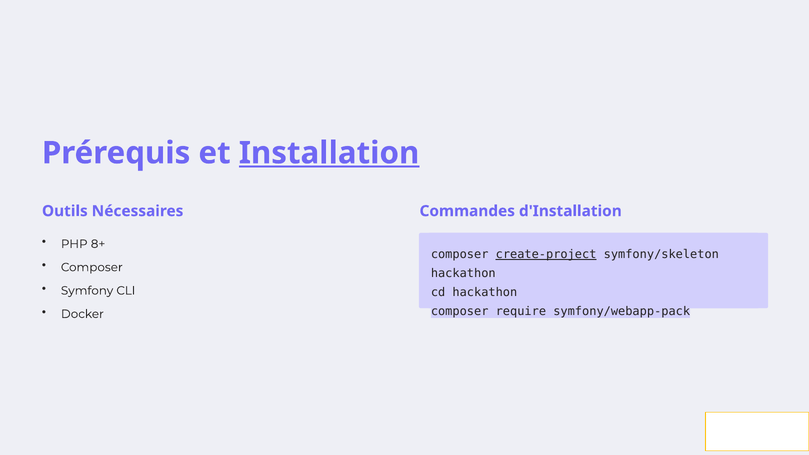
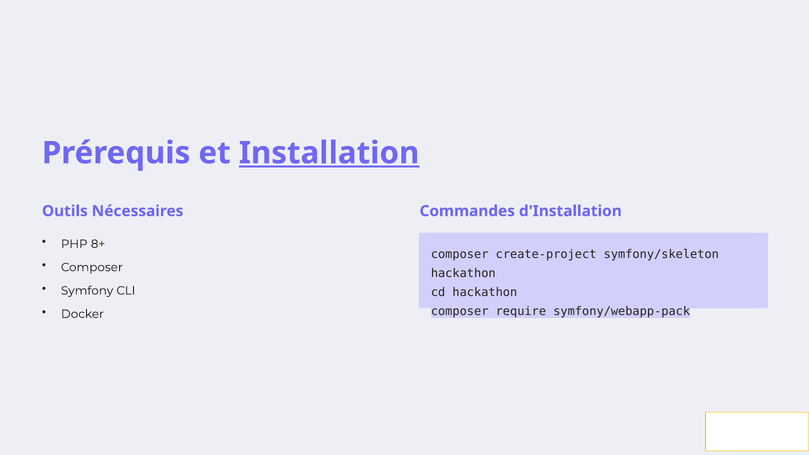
create-project underline: present -> none
